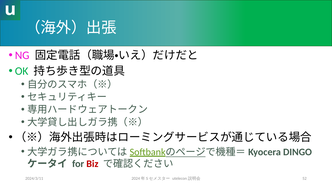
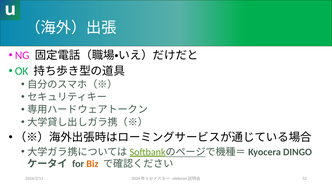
Biz colour: red -> orange
